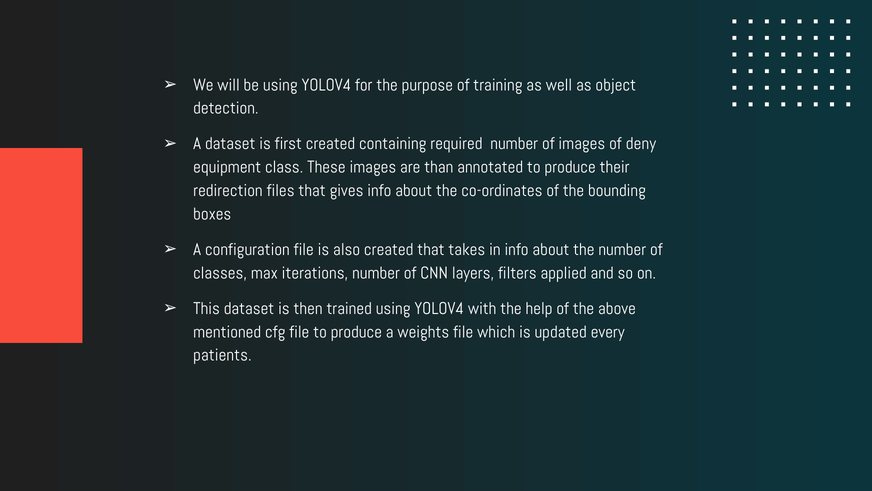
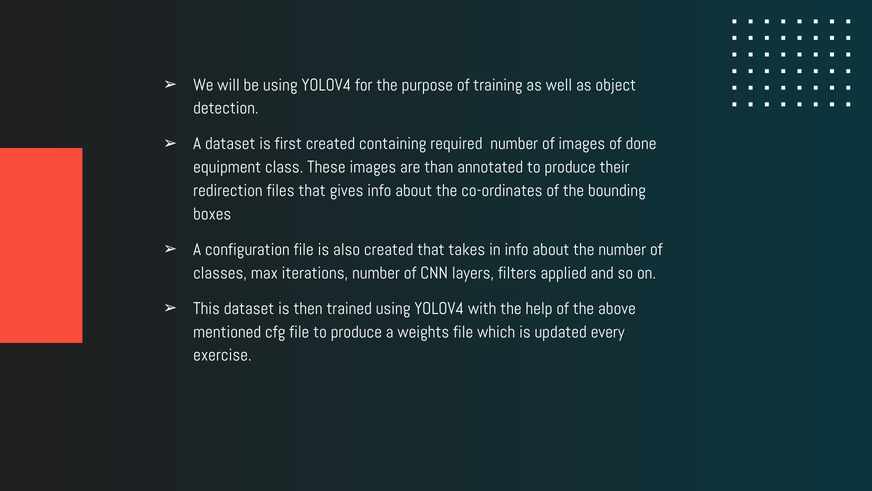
deny: deny -> done
patients: patients -> exercise
